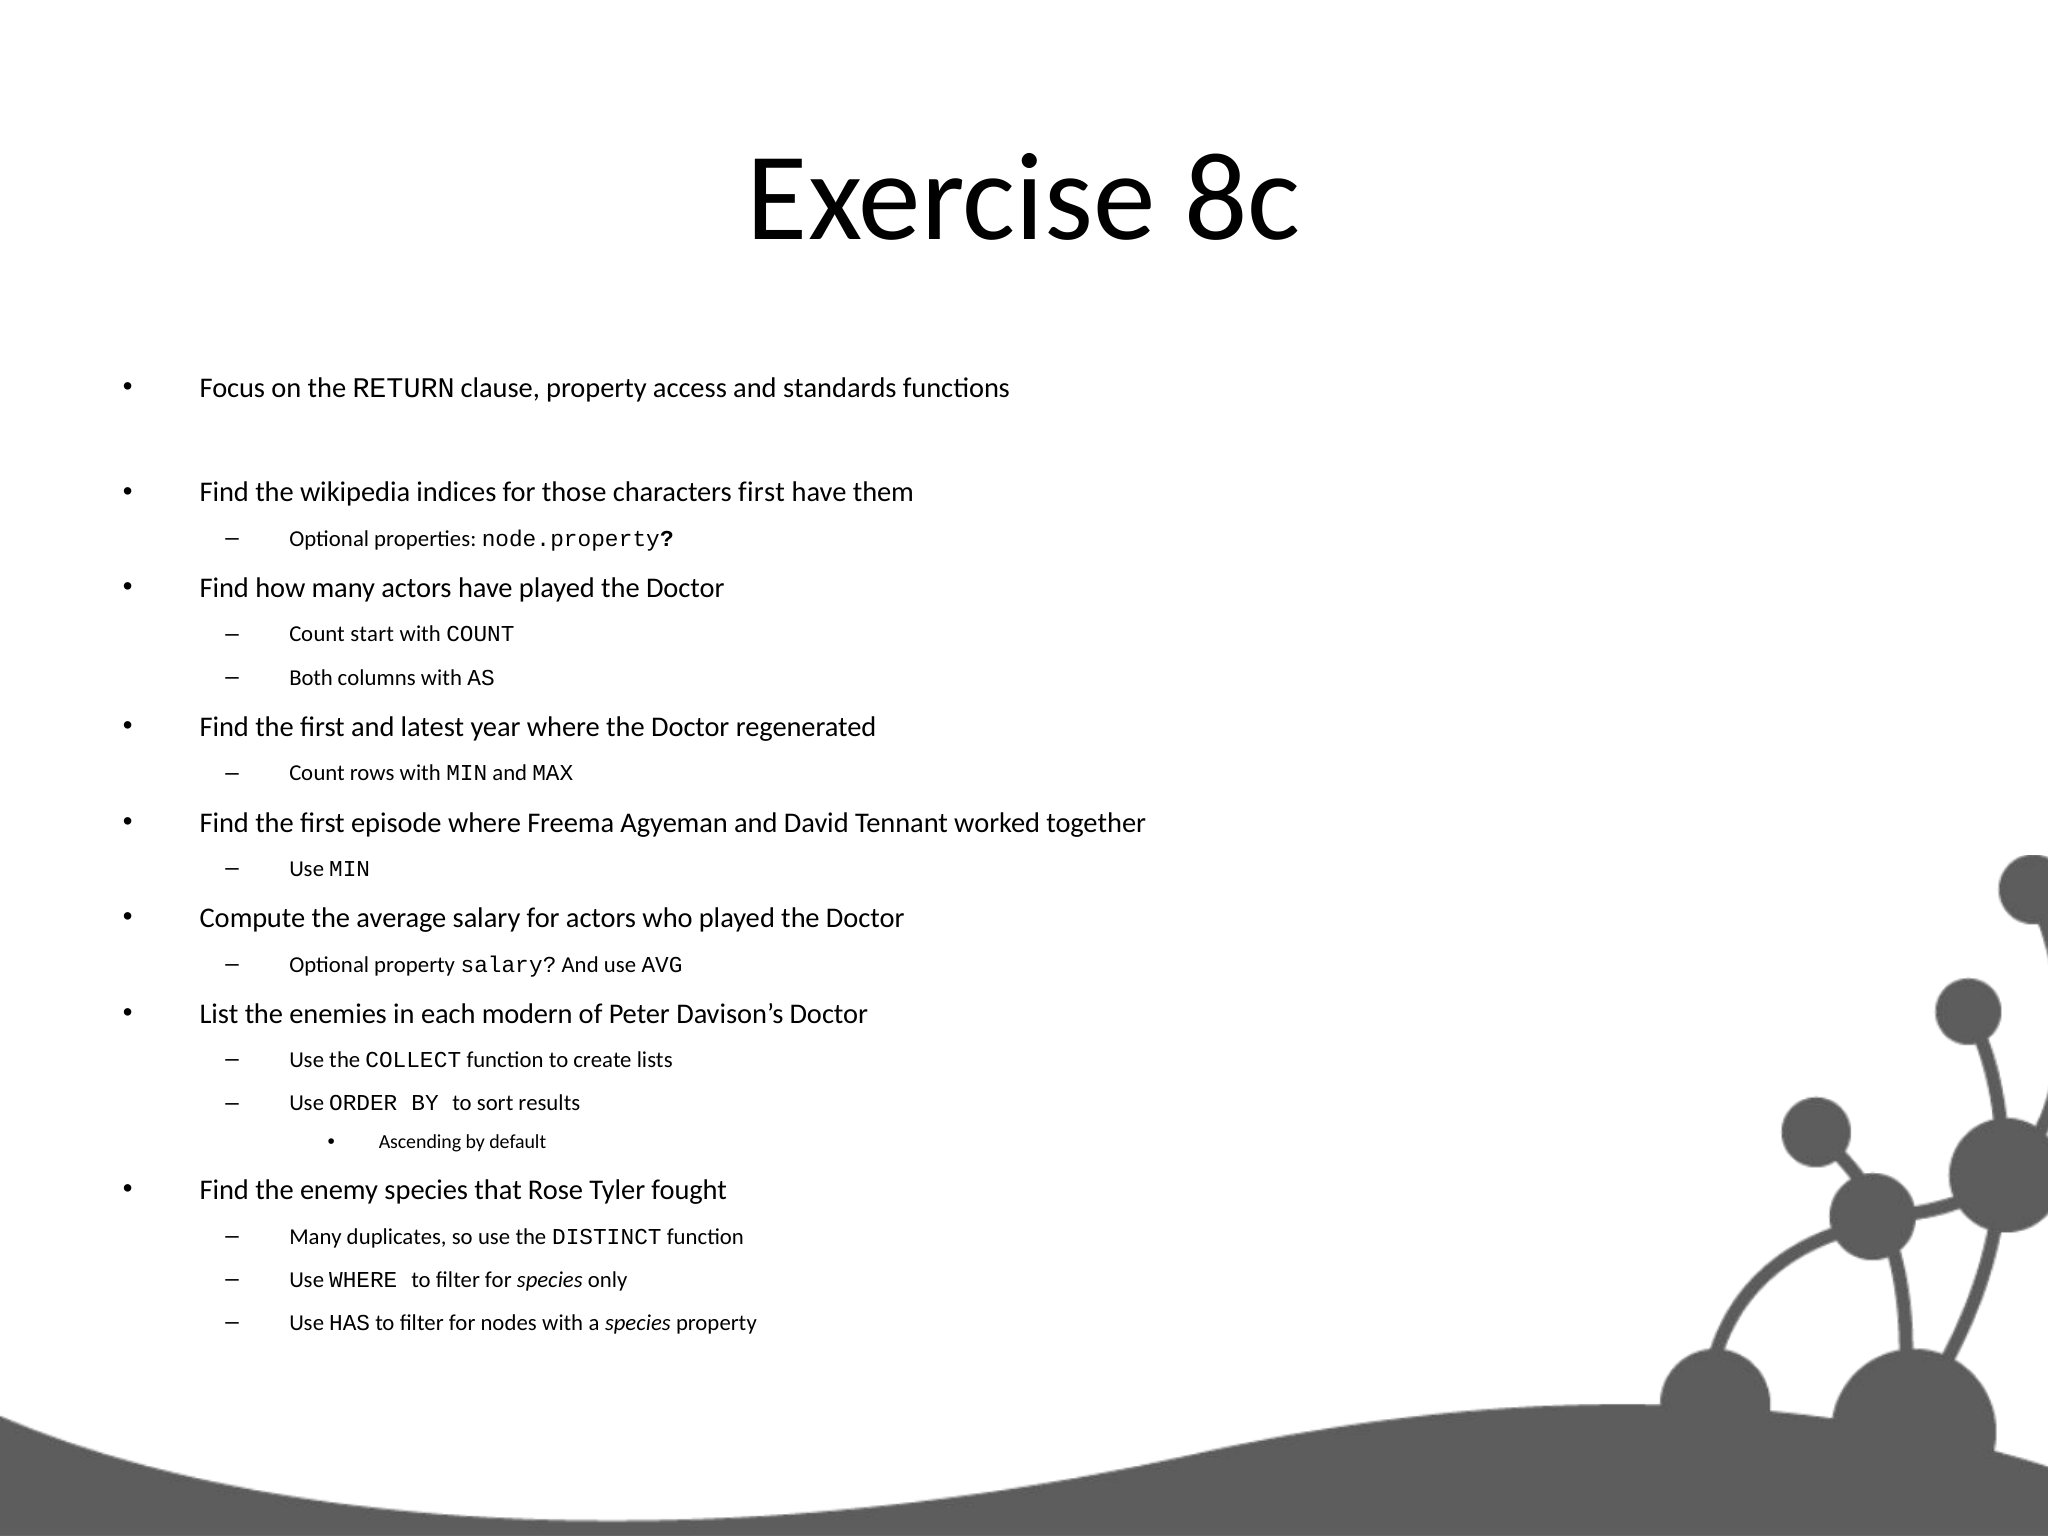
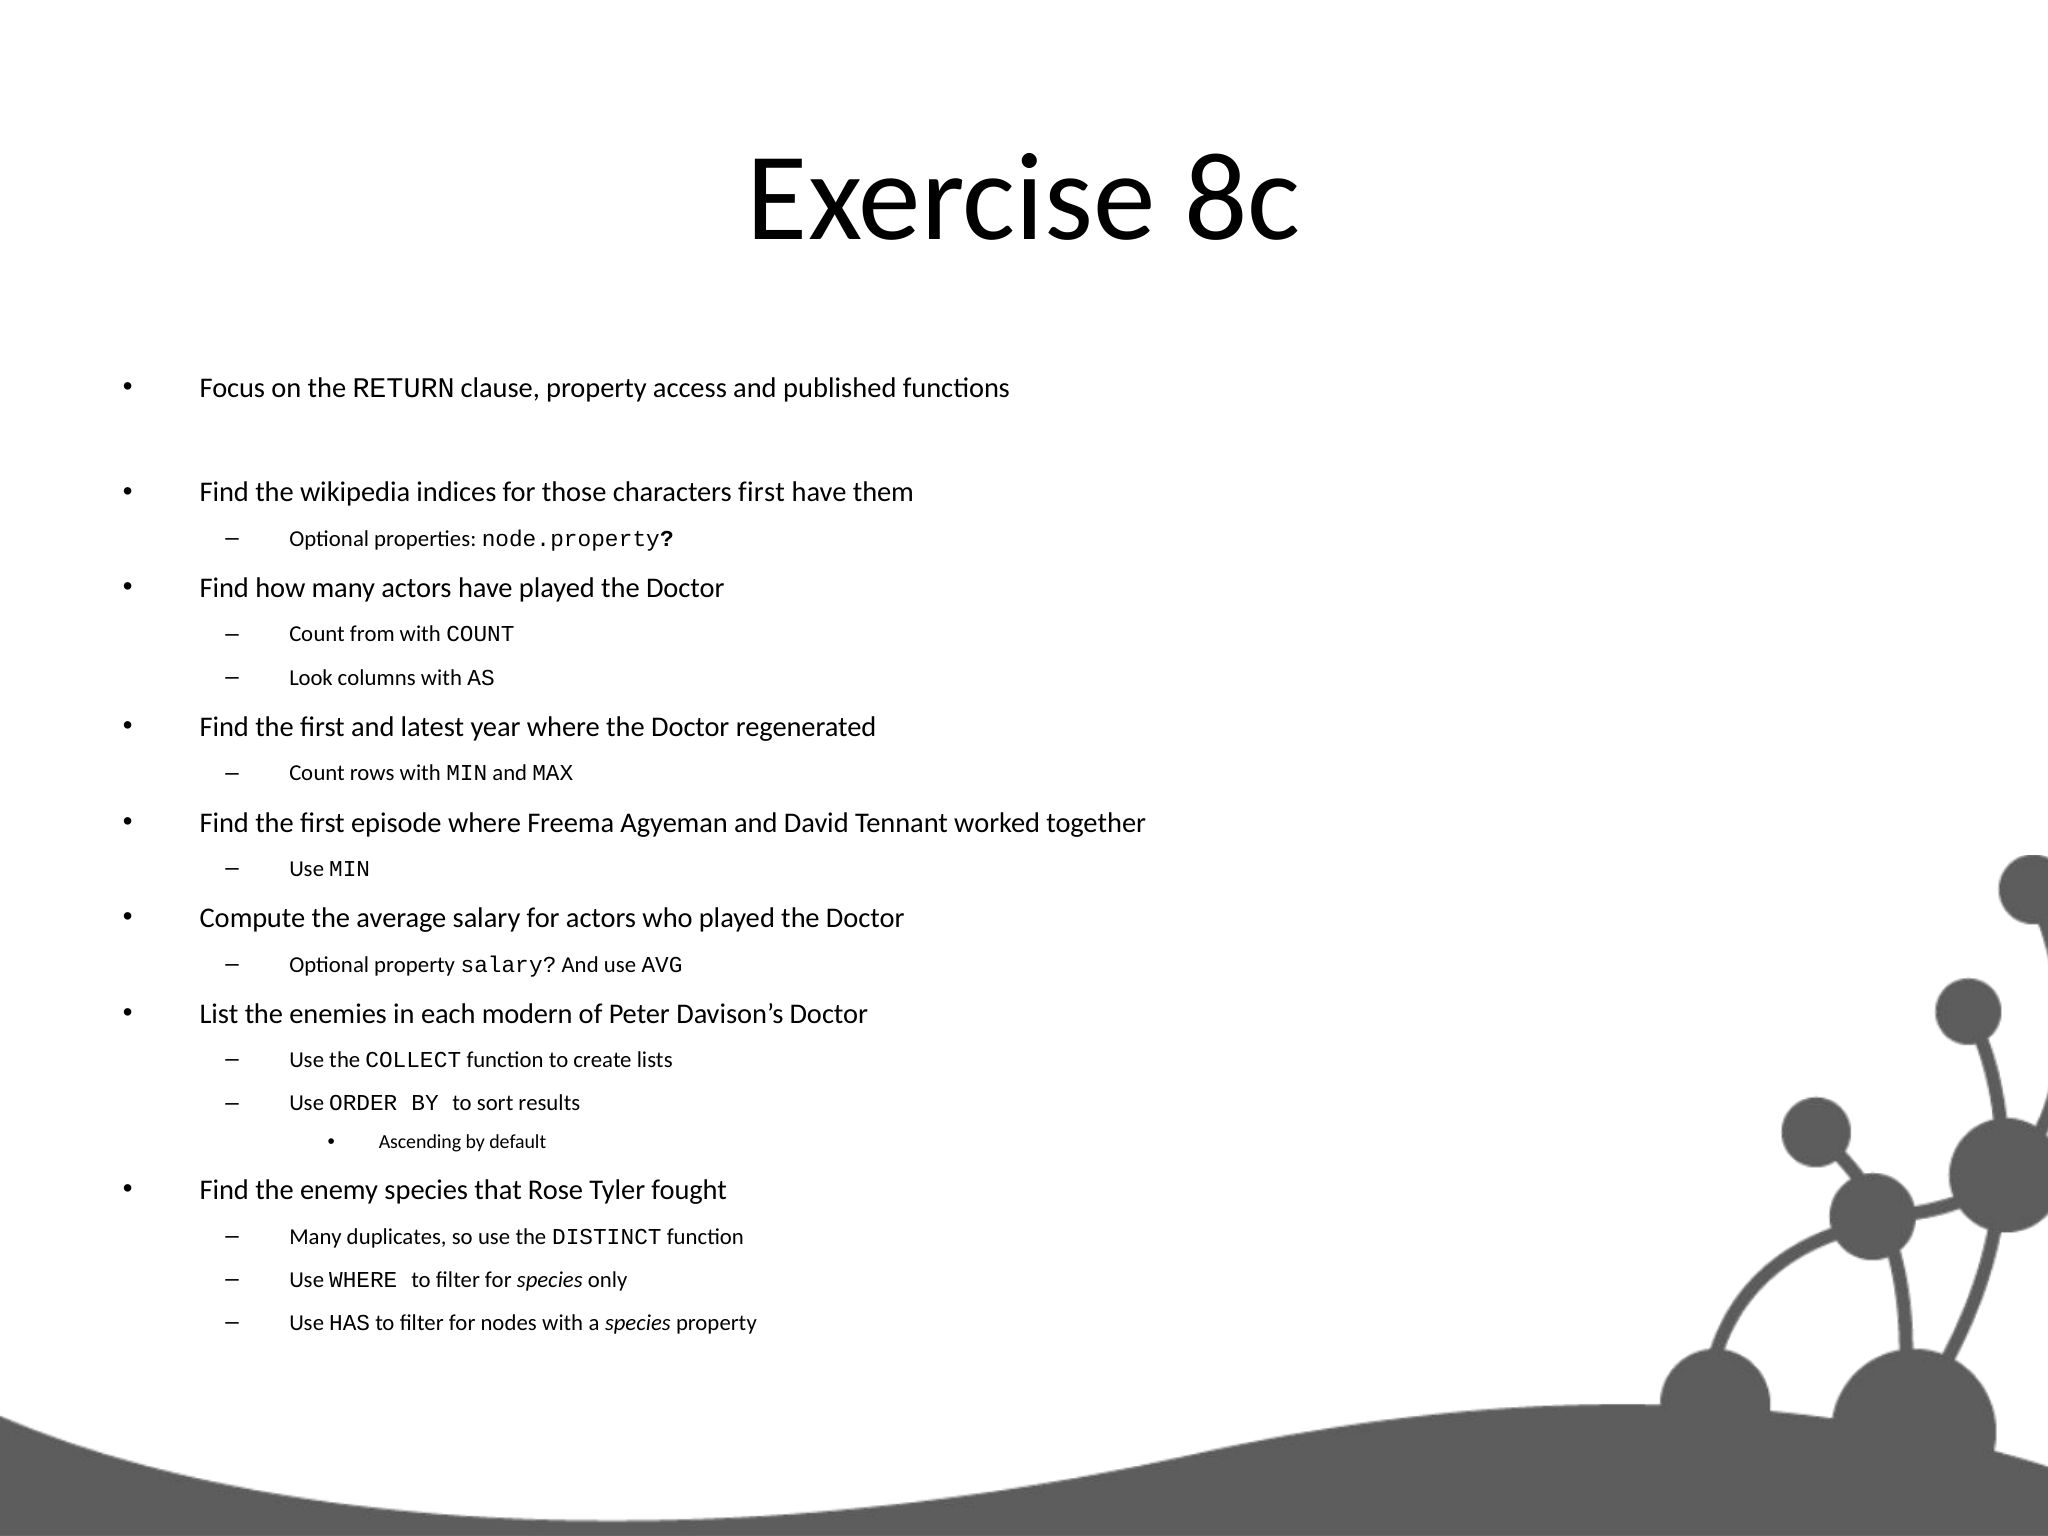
standards: standards -> published
start: start -> from
Both: Both -> Look
